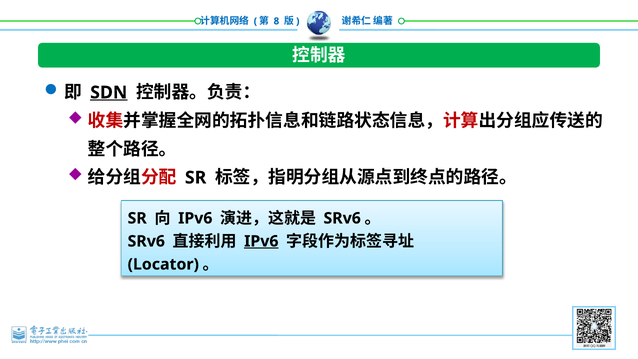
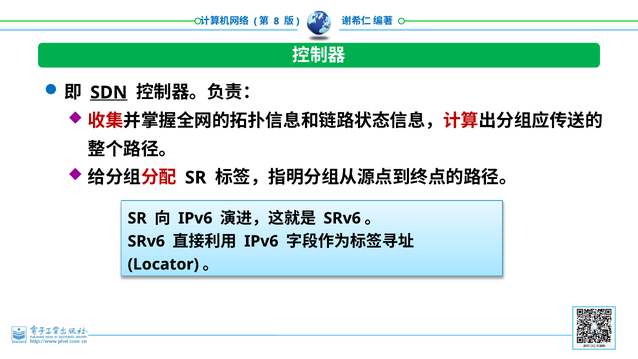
IPv6 at (261, 241) underline: present -> none
